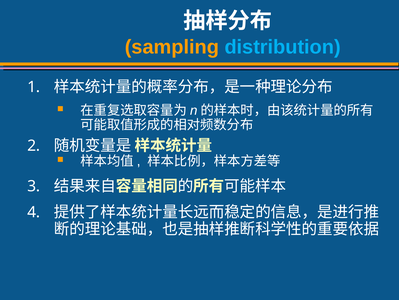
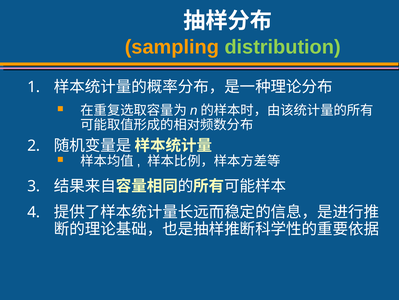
distribution colour: light blue -> light green
